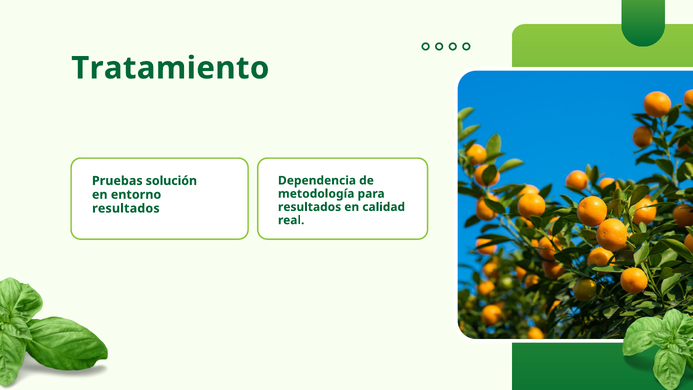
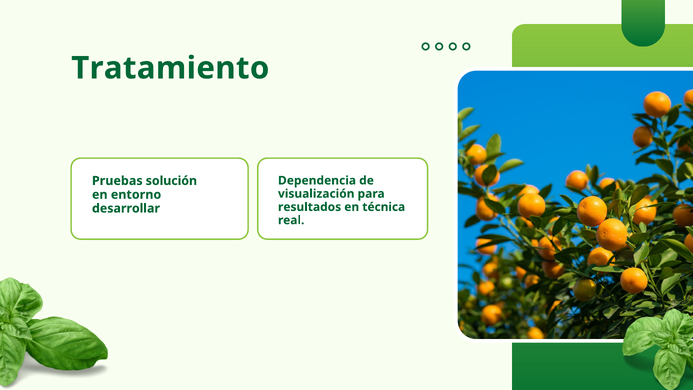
metodología: metodología -> visualización
calidad: calidad -> técnica
resultados at (126, 208): resultados -> desarrollar
